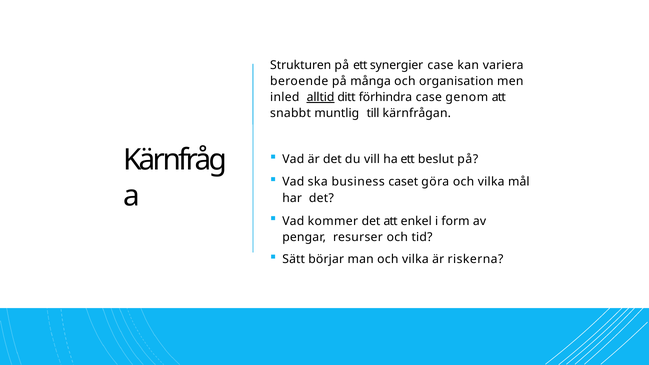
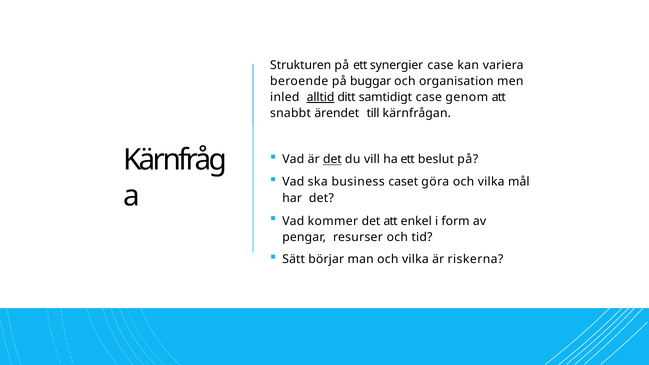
många: många -> buggar
förhindra: förhindra -> samtidigt
muntlig: muntlig -> ärendet
det at (332, 160) underline: none -> present
